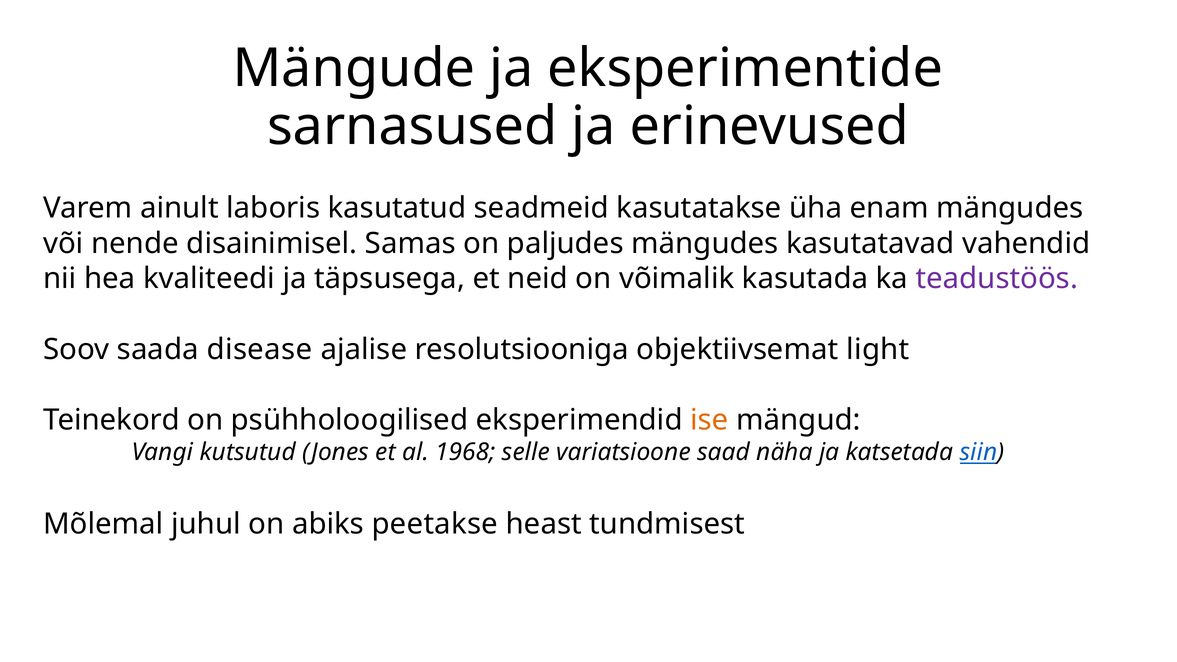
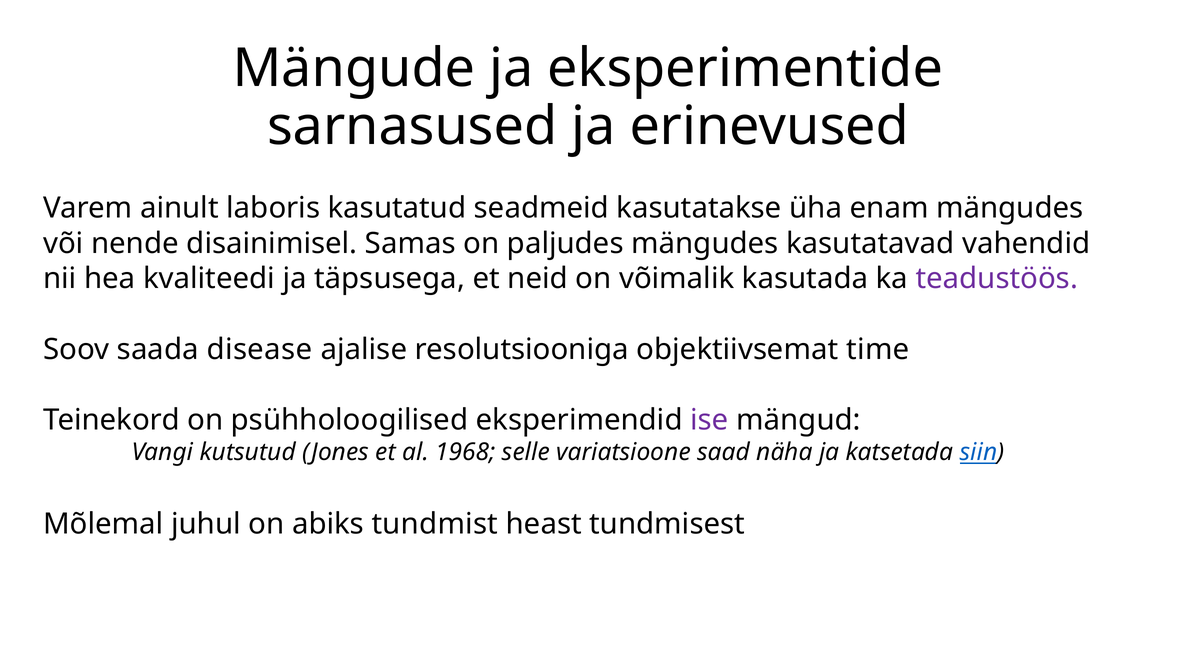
light: light -> time
ise colour: orange -> purple
peetakse: peetakse -> tundmist
